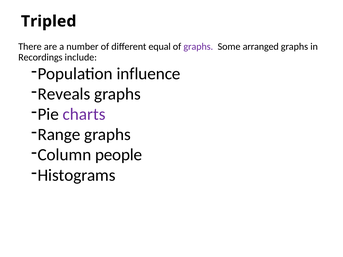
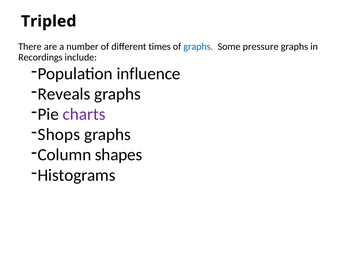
equal: equal -> times
graphs at (198, 47) colour: purple -> blue
arranged: arranged -> pressure
Range: Range -> Shops
people: people -> shapes
